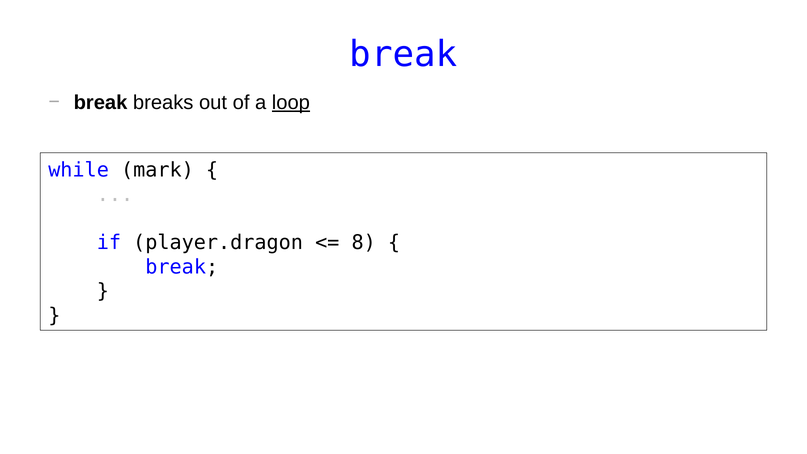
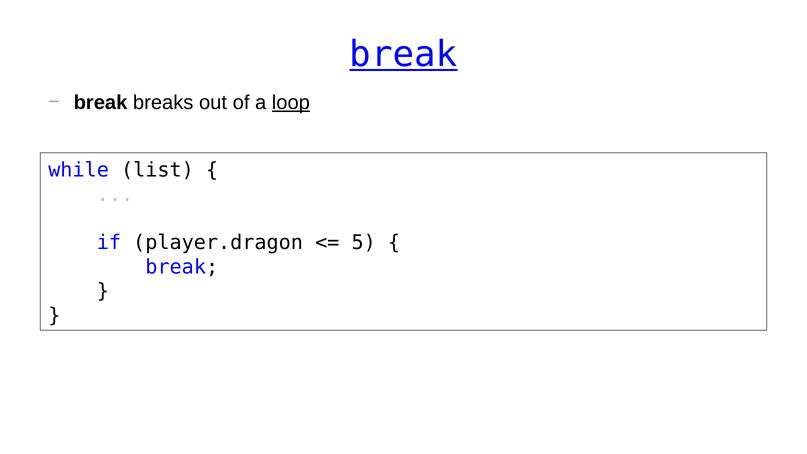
break at (403, 54) underline: none -> present
mark: mark -> list
8: 8 -> 5
